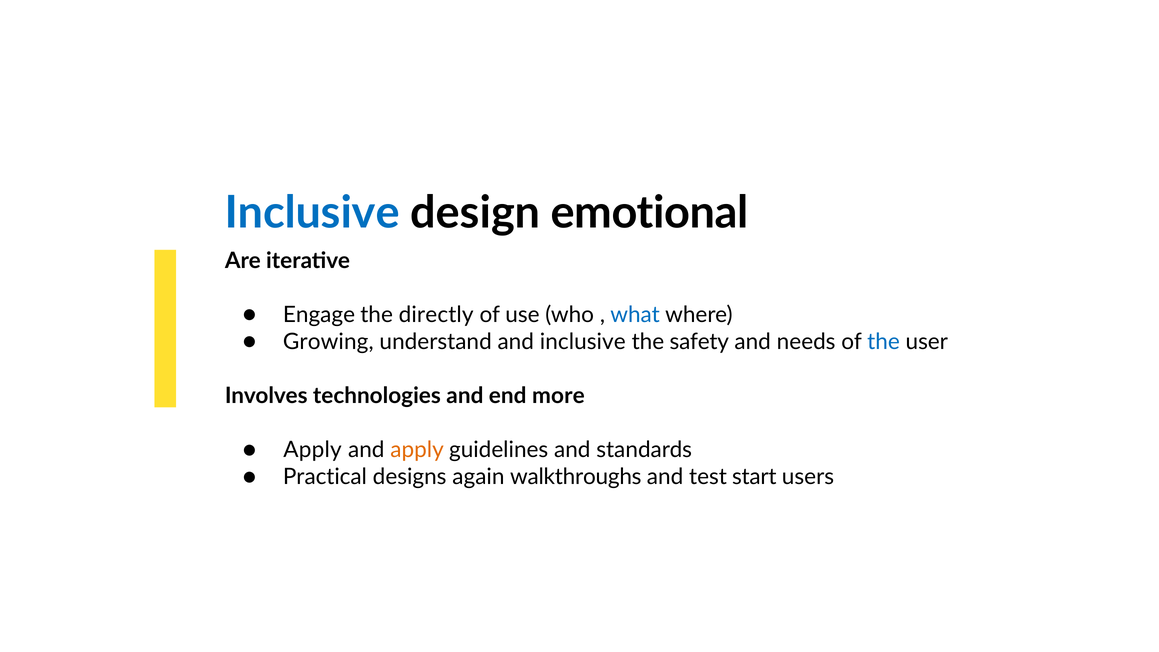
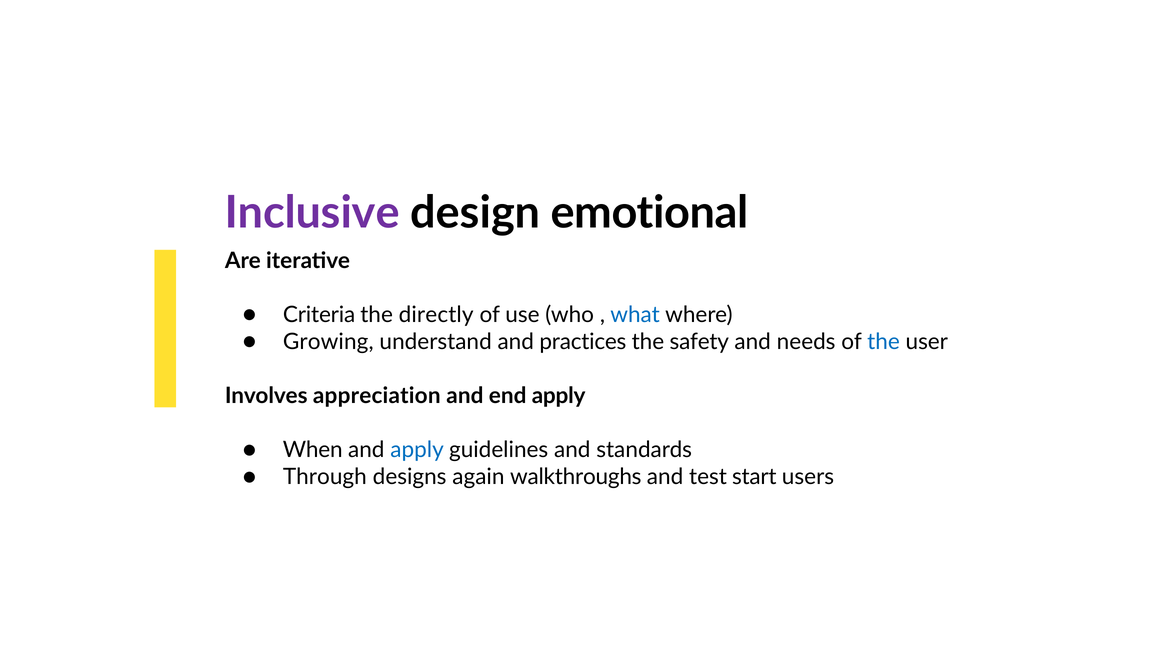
Inclusive at (312, 213) colour: blue -> purple
Engage: Engage -> Criteria
and inclusive: inclusive -> practices
technologies: technologies -> appreciation
end more: more -> apply
Apply at (313, 450): Apply -> When
apply at (417, 450) colour: orange -> blue
Practical: Practical -> Through
